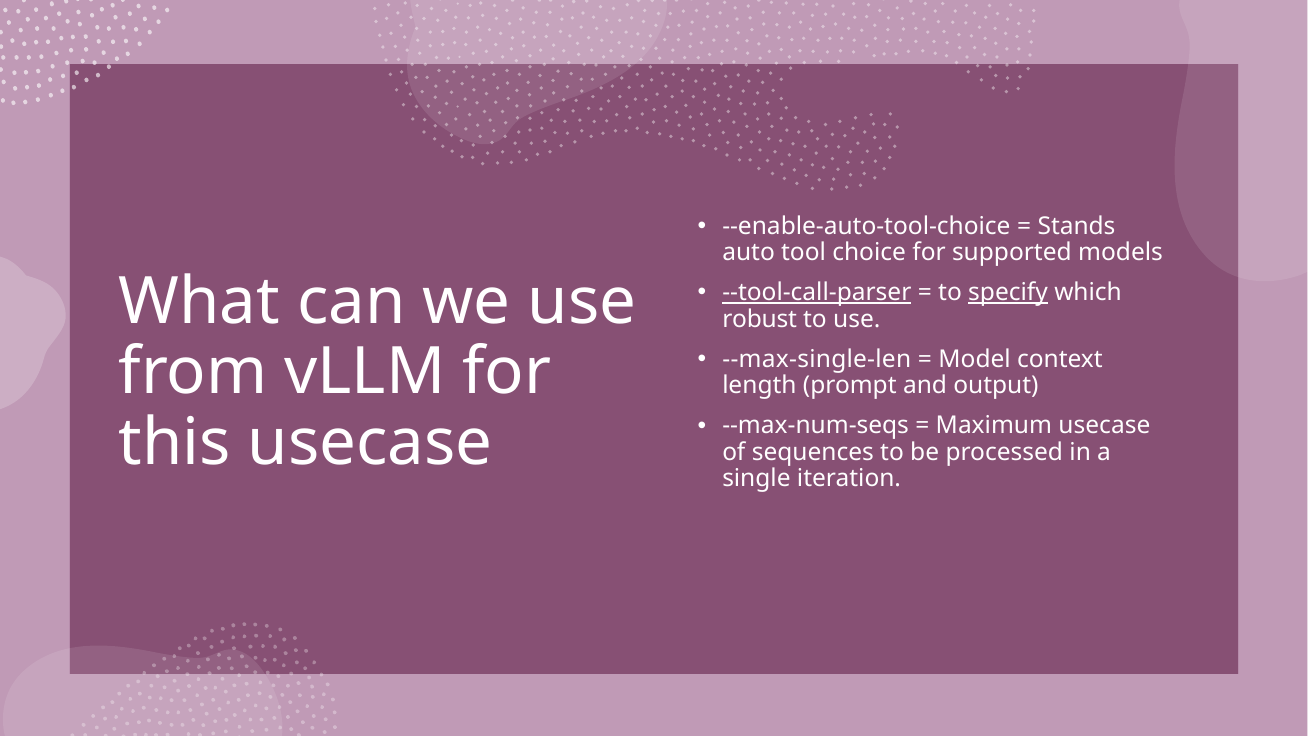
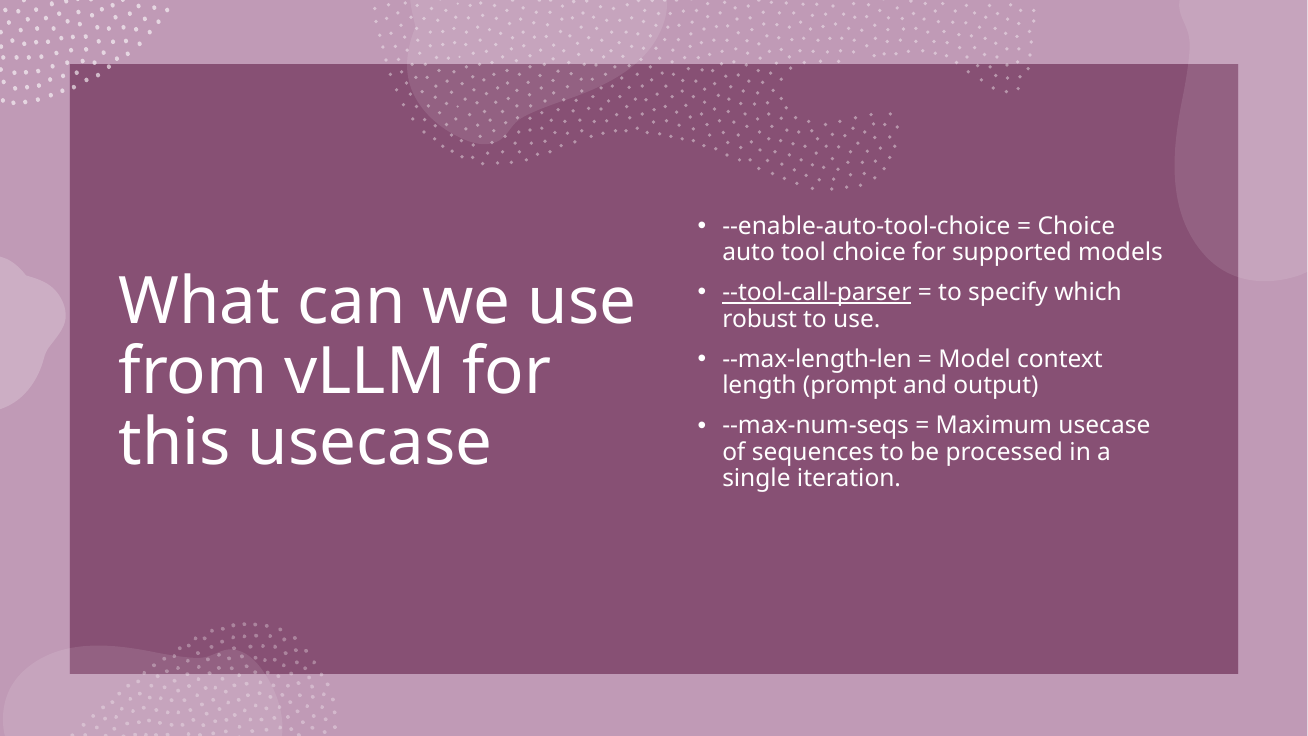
Stands at (1077, 226): Stands -> Choice
specify underline: present -> none
--max-single-len: --max-single-len -> --max-length-len
